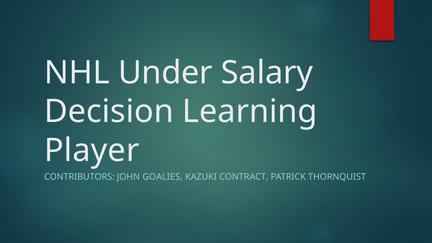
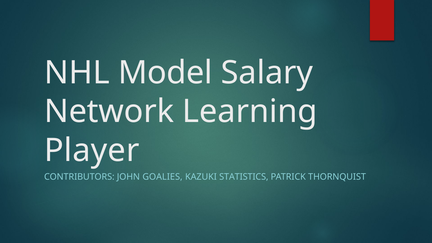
Under: Under -> Model
Decision: Decision -> Network
CONTRACT: CONTRACT -> STATISTICS
